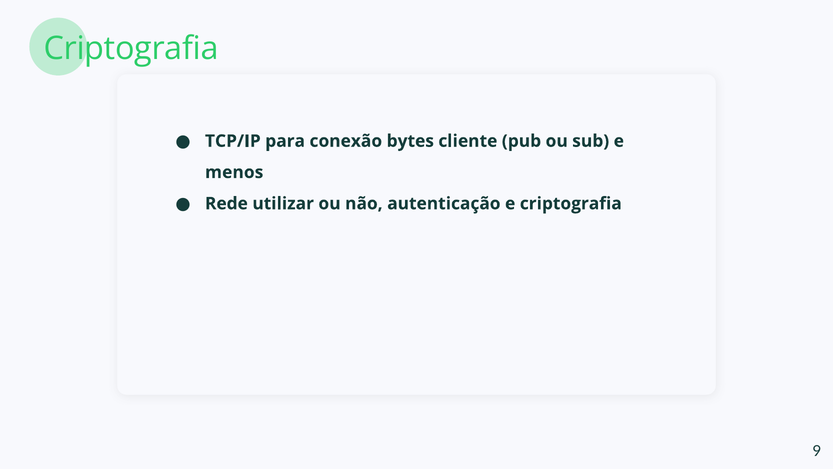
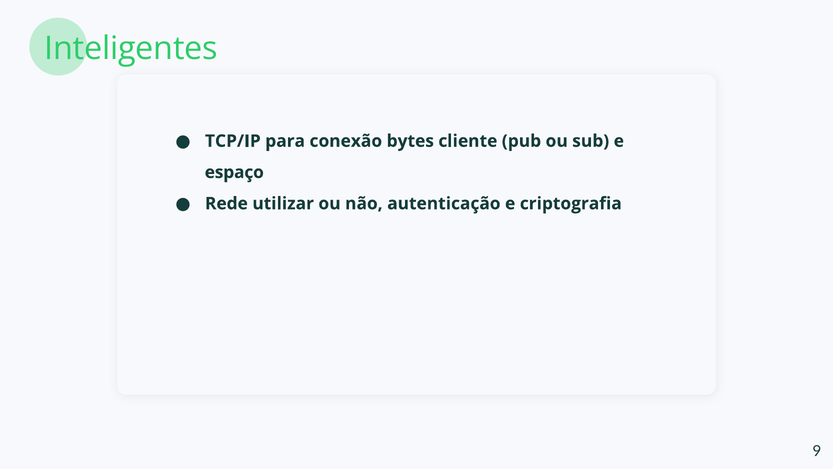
Criptografia at (131, 49): Criptografia -> Inteligentes
menos: menos -> espaço
